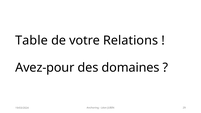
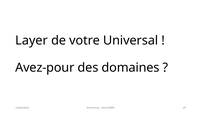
Table: Table -> Layer
Relations: Relations -> Universal
